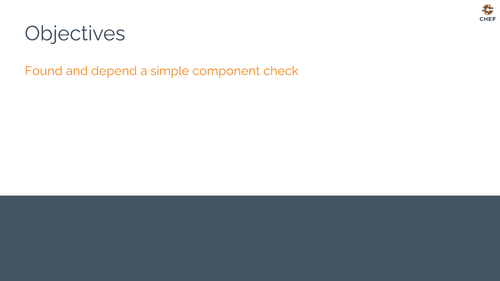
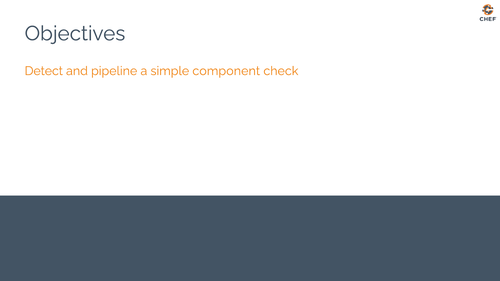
Found: Found -> Detect
depend: depend -> pipeline
